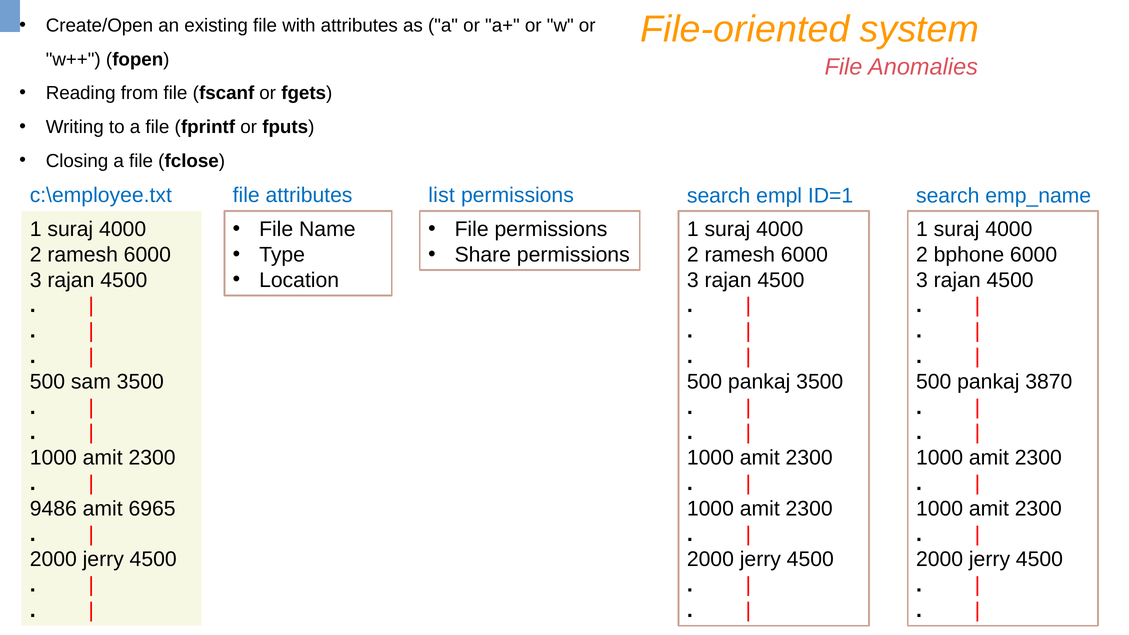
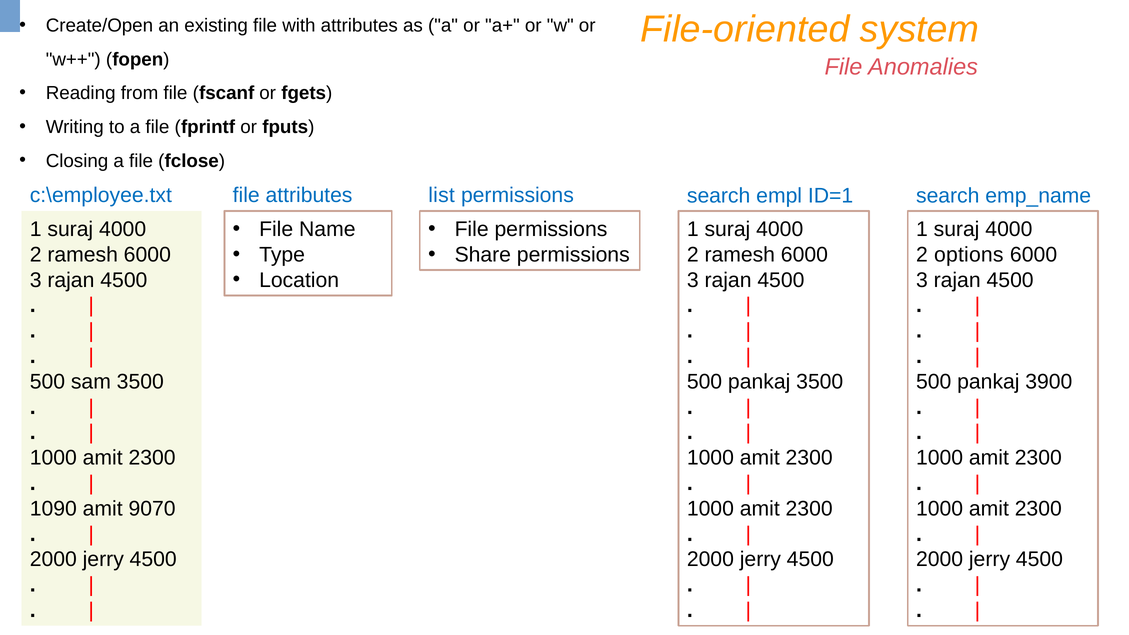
bphone: bphone -> options
3870: 3870 -> 3900
9486: 9486 -> 1090
6965: 6965 -> 9070
